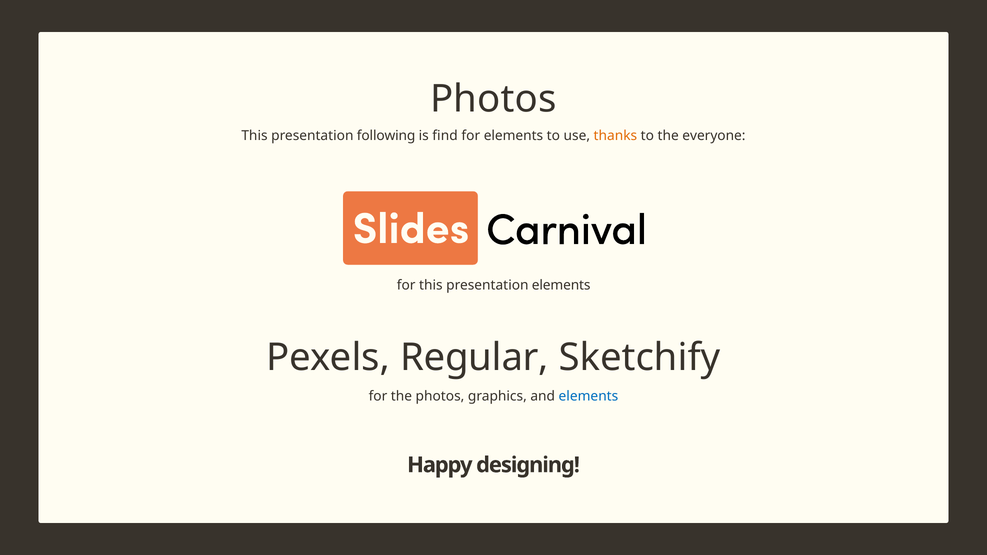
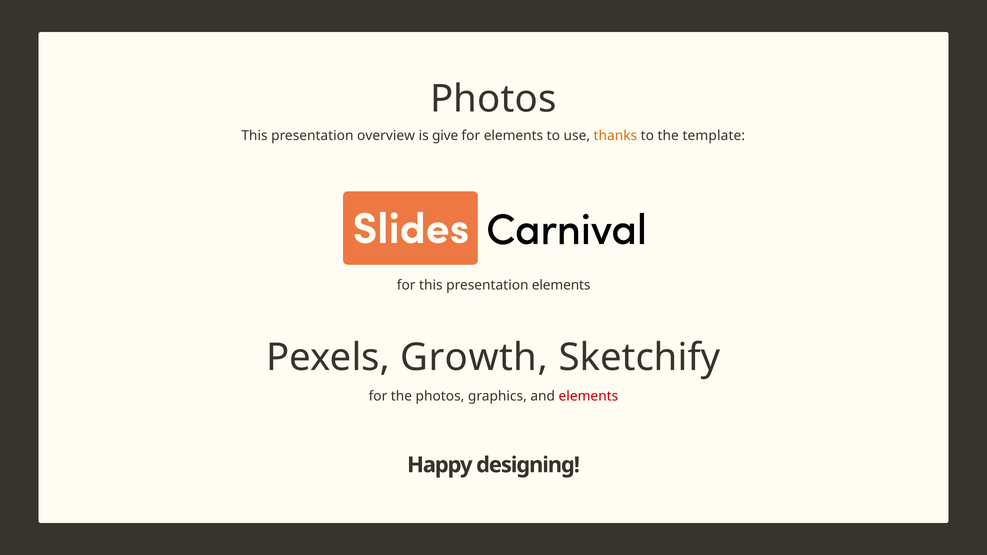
following: following -> overview
find: find -> give
everyone: everyone -> template
Regular: Regular -> Growth
elements at (588, 397) colour: blue -> red
